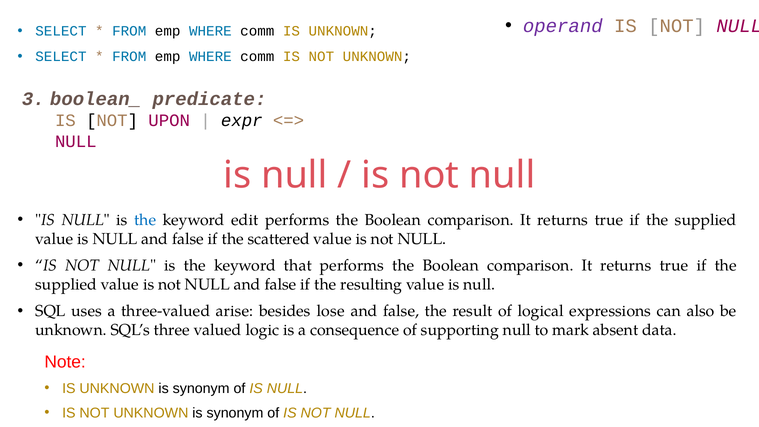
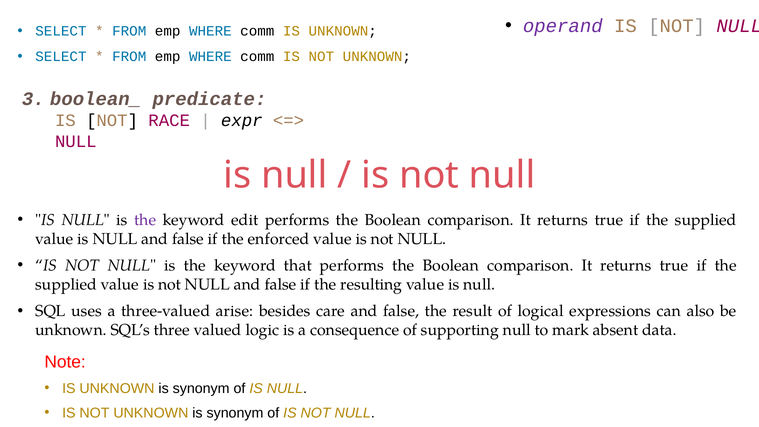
UPON: UPON -> RACE
the at (145, 220) colour: blue -> purple
scattered: scattered -> enforced
lose: lose -> care
